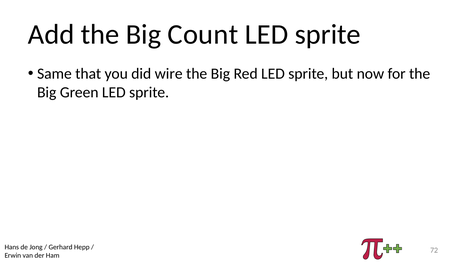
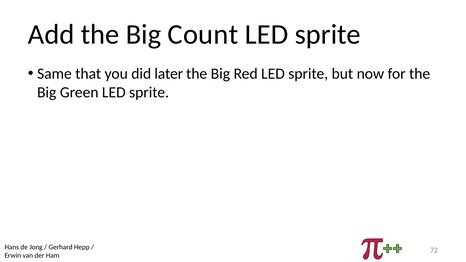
wire: wire -> later
